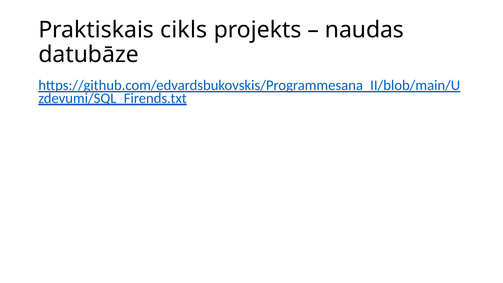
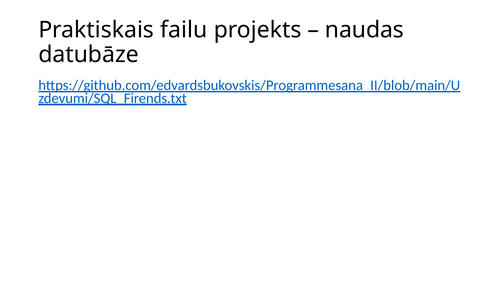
cikls: cikls -> failu
